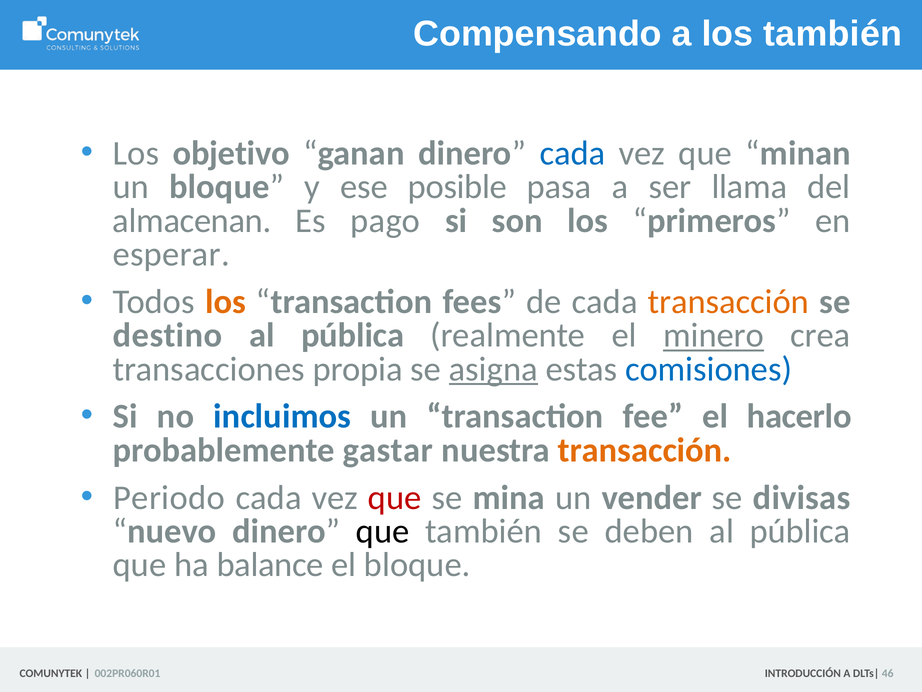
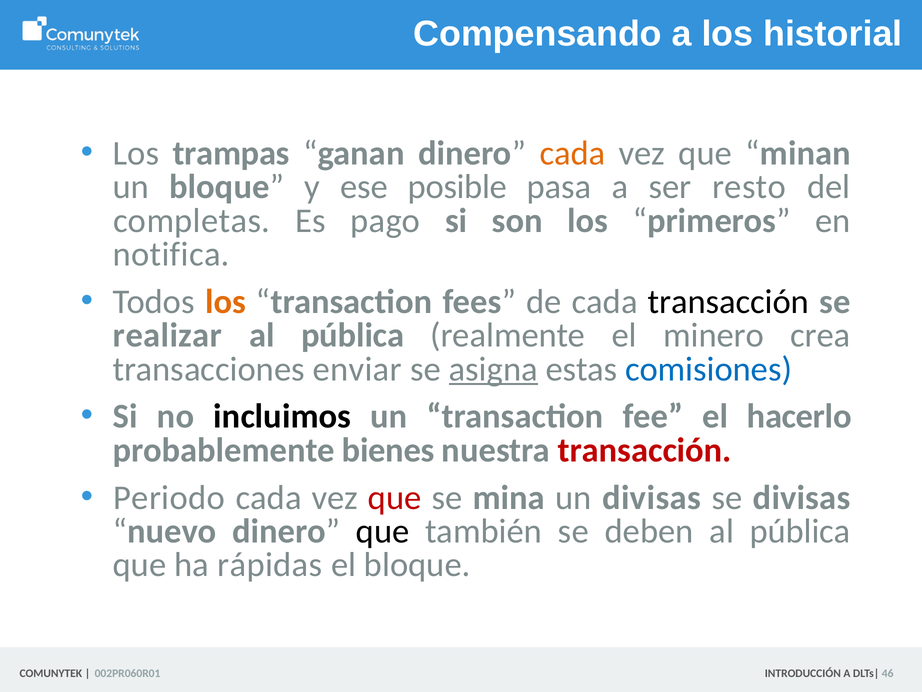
los también: también -> historial
objetivo: objetivo -> trampas
cada at (573, 153) colour: blue -> orange
llama: llama -> resto
almacenan: almacenan -> completas
esperar: esperar -> notifica
transacción at (728, 302) colour: orange -> black
destino: destino -> realizar
minero underline: present -> none
propia: propia -> enviar
incluimos colour: blue -> black
gastar: gastar -> bienes
transacción at (645, 450) colour: orange -> red
un vender: vender -> divisas
balance: balance -> rápidas
